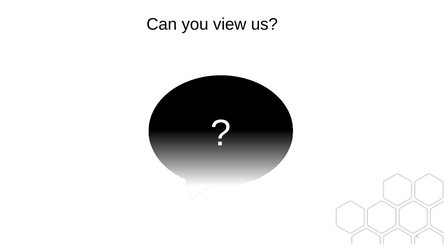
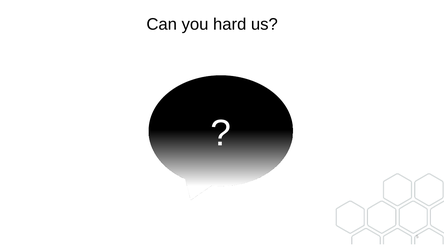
view: view -> hard
